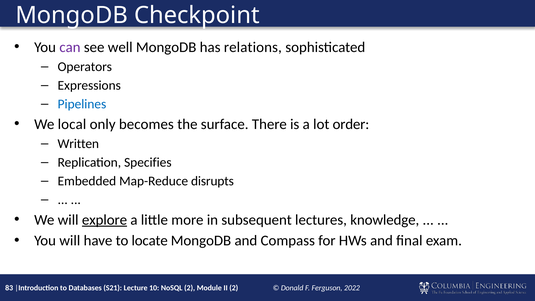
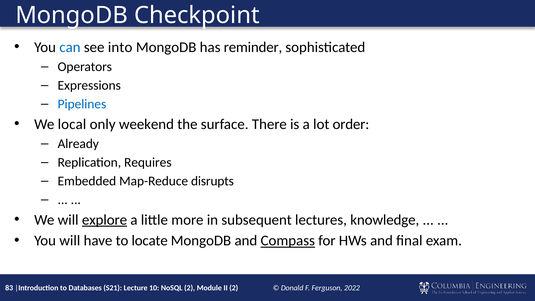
can colour: purple -> blue
well: well -> into
relations: relations -> reminder
becomes: becomes -> weekend
Written: Written -> Already
Specifies: Specifies -> Requires
Compass underline: none -> present
